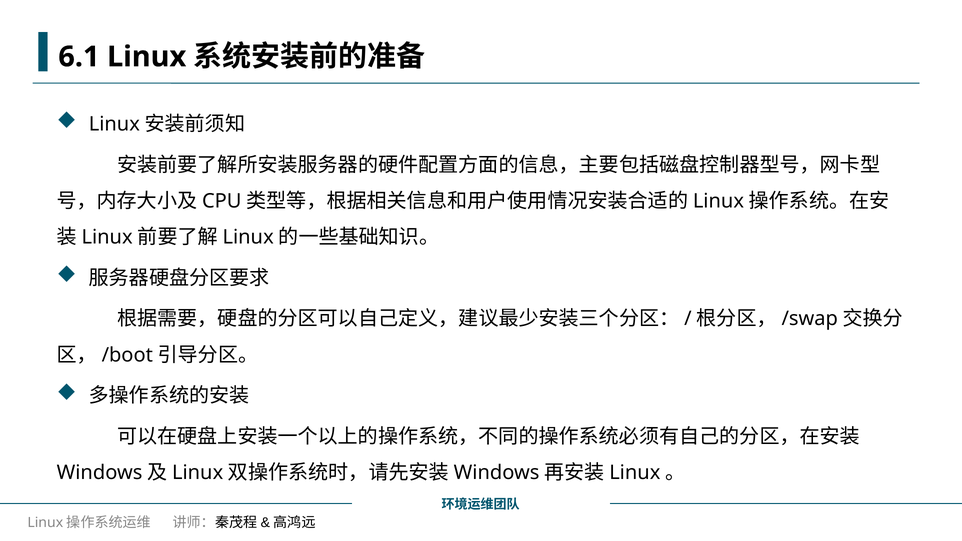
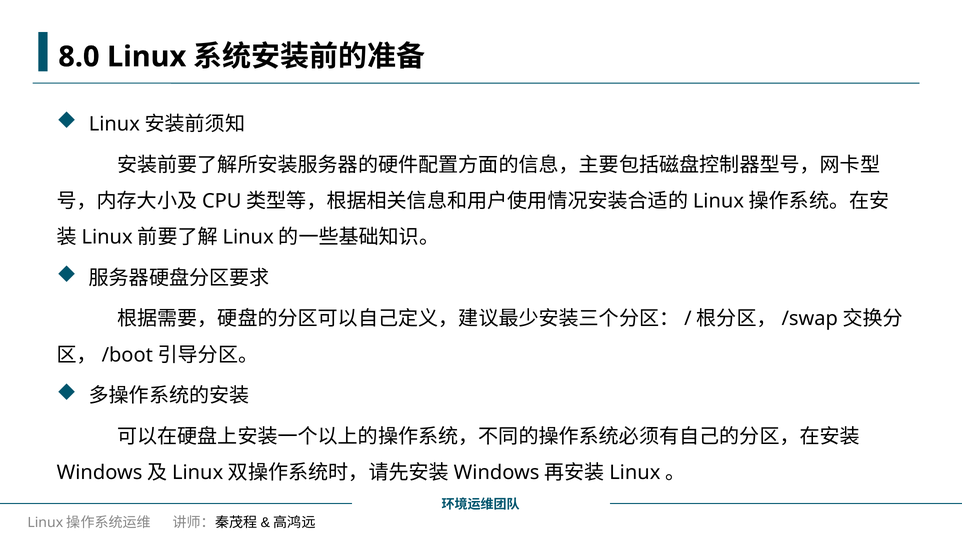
6.1: 6.1 -> 8.0
